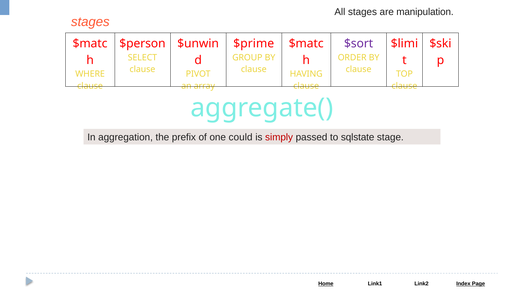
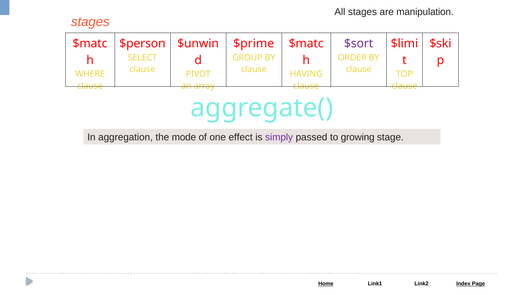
prefix: prefix -> mode
could: could -> effect
simply colour: red -> purple
sqlstate: sqlstate -> growing
